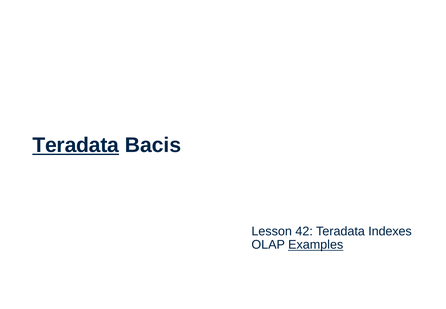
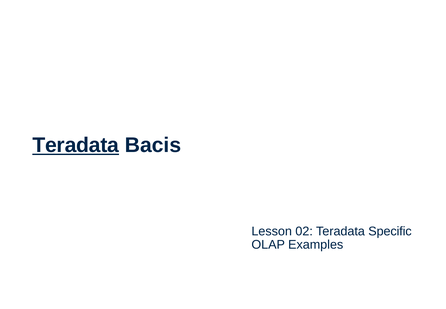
42: 42 -> 02
Indexes: Indexes -> Specific
Examples underline: present -> none
